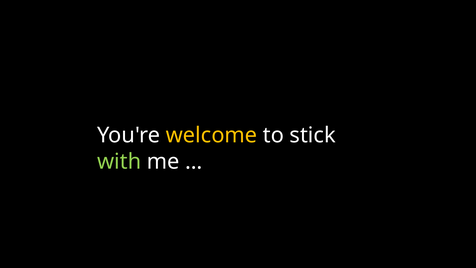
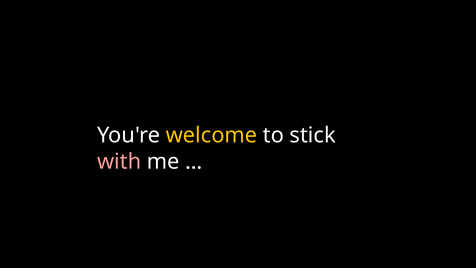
with colour: light green -> pink
